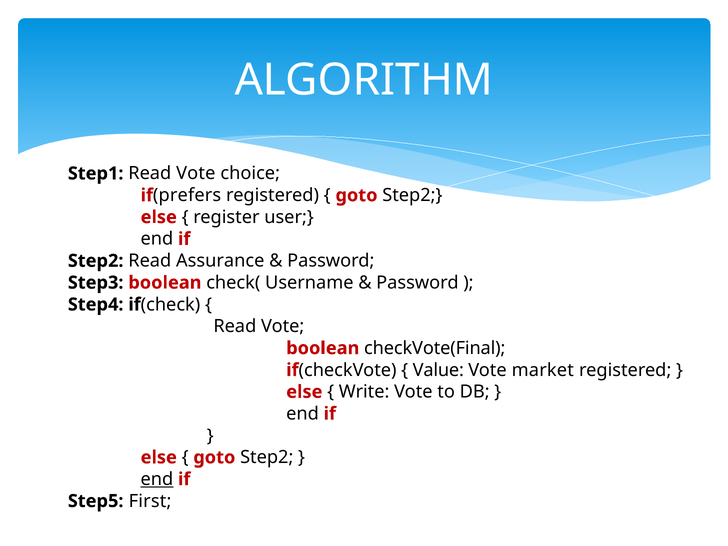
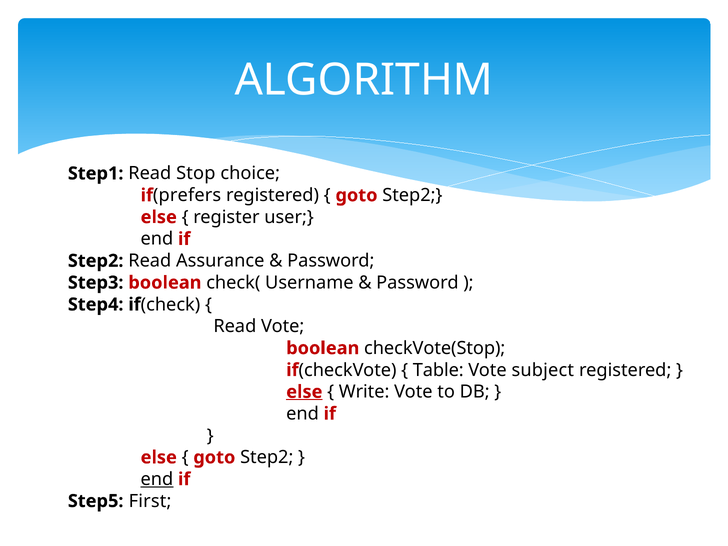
Step1 Read Vote: Vote -> Stop
checkVote(Final: checkVote(Final -> checkVote(Stop
Value: Value -> Table
market: market -> subject
else at (304, 392) underline: none -> present
